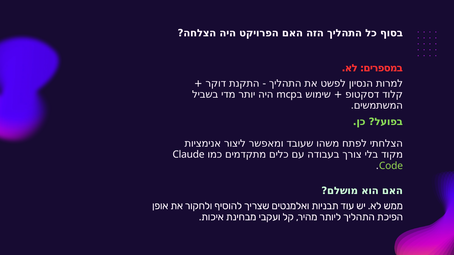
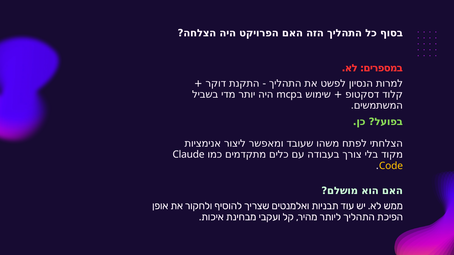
Code colour: light green -> yellow
